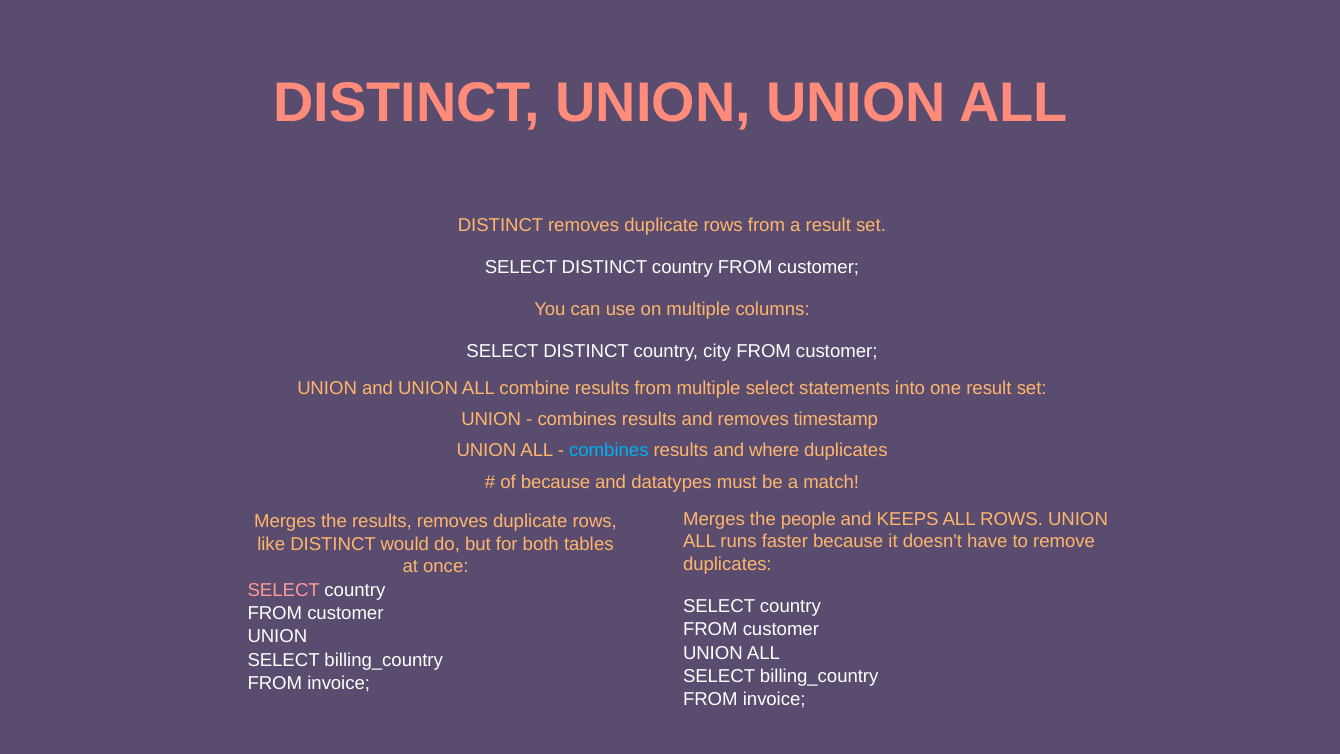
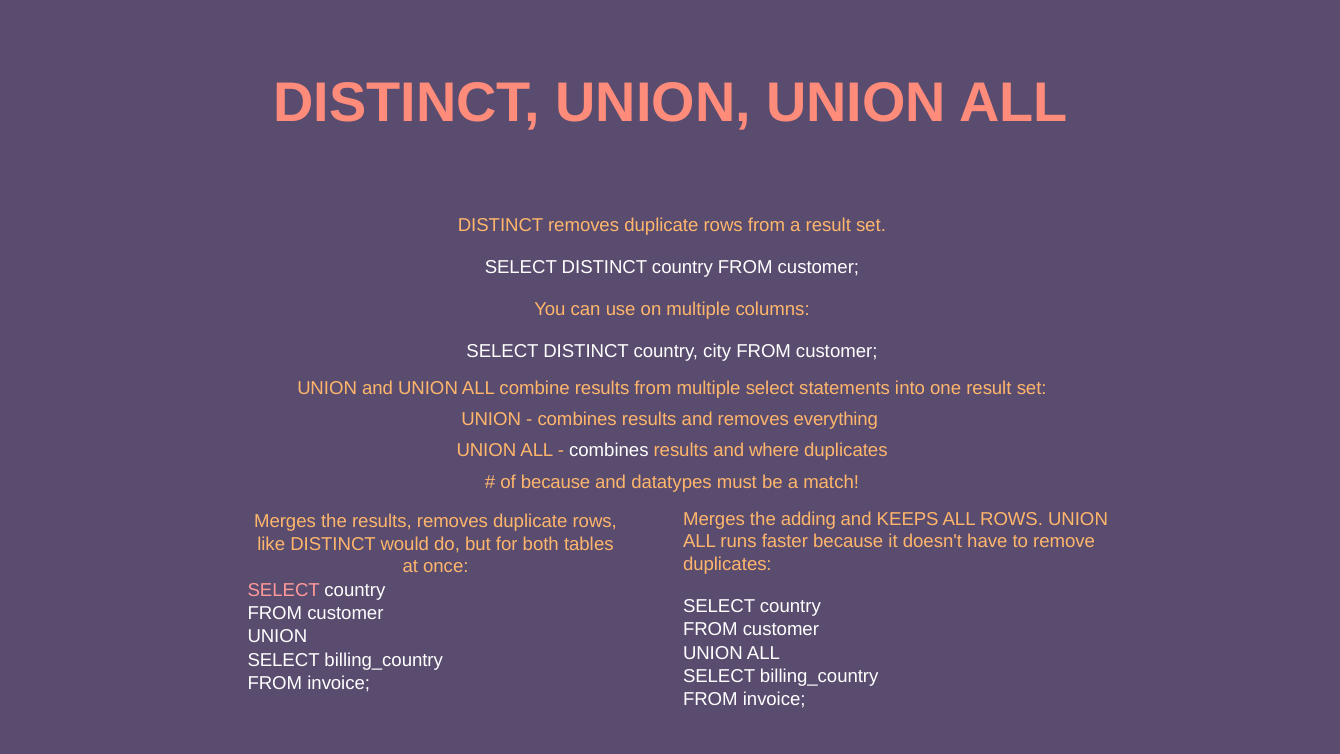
timestamp: timestamp -> everything
combines at (609, 451) colour: light blue -> white
people: people -> adding
